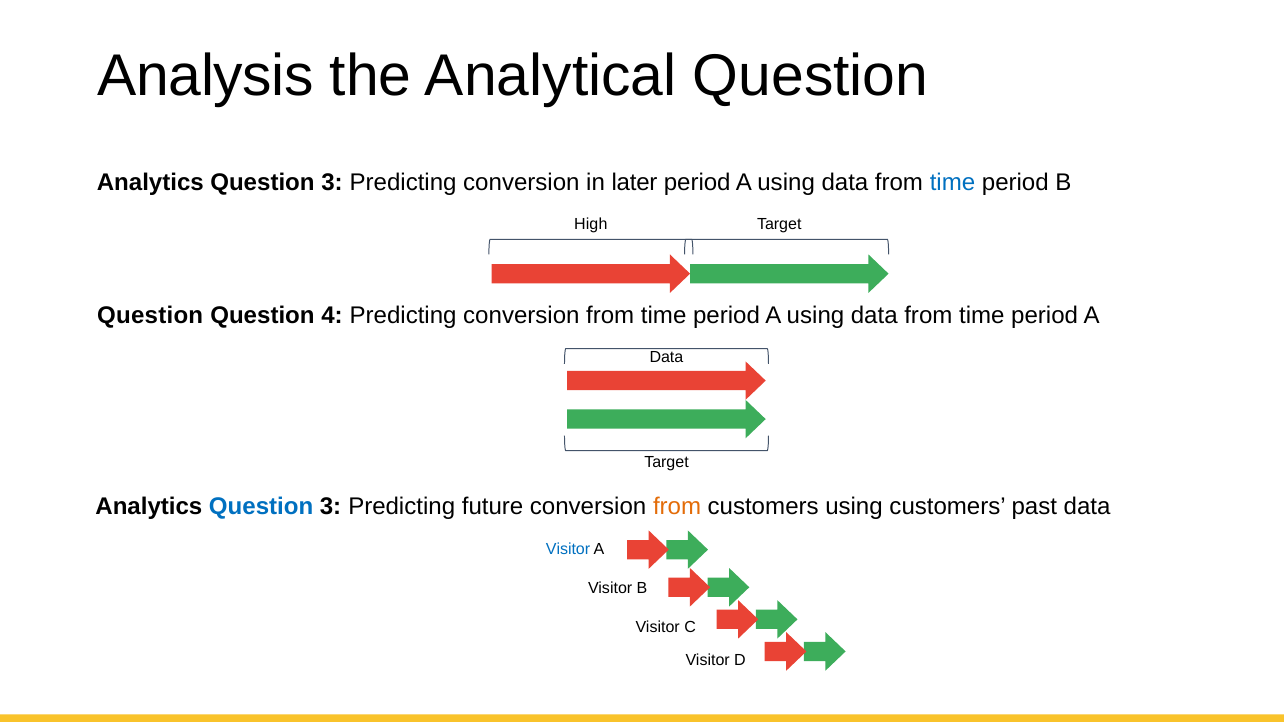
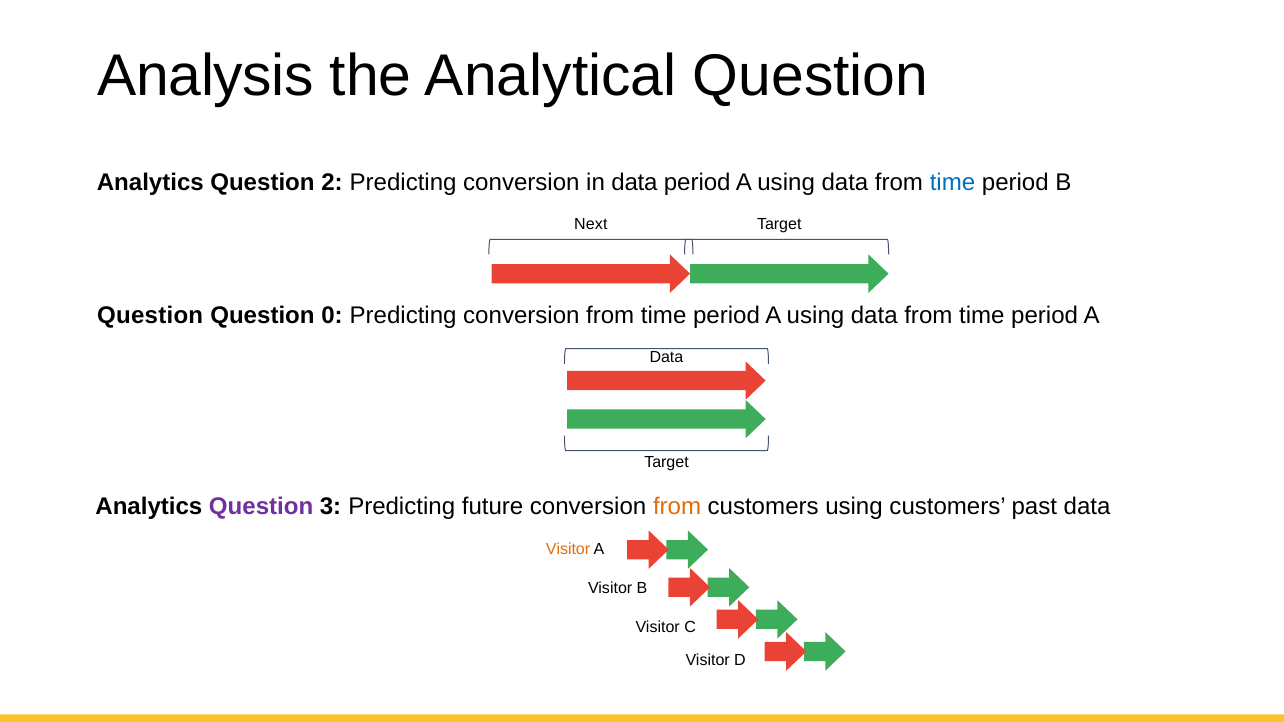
3 at (332, 183): 3 -> 2
in later: later -> data
High: High -> Next
4: 4 -> 0
Question at (261, 507) colour: blue -> purple
Visitor at (568, 550) colour: blue -> orange
